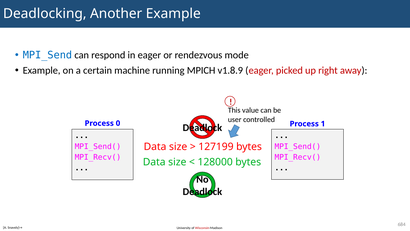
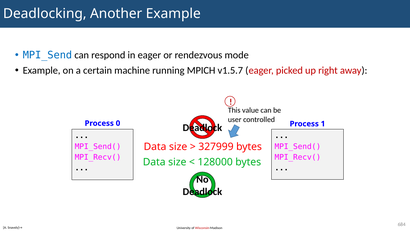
v1.8.9: v1.8.9 -> v1.5.7
127199: 127199 -> 327999
